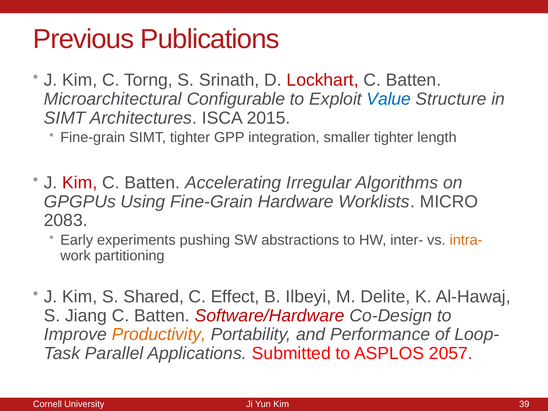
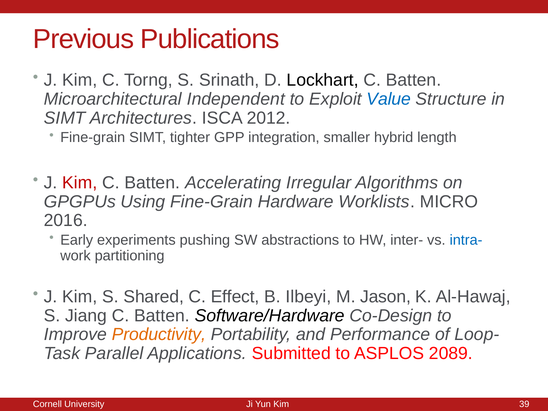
Lockhart colour: red -> black
Configurable: Configurable -> Independent
2015: 2015 -> 2012
smaller tighter: tighter -> hybrid
2083: 2083 -> 2016
intra- colour: orange -> blue
Delite: Delite -> Jason
Software/Hardware colour: red -> black
2057: 2057 -> 2089
